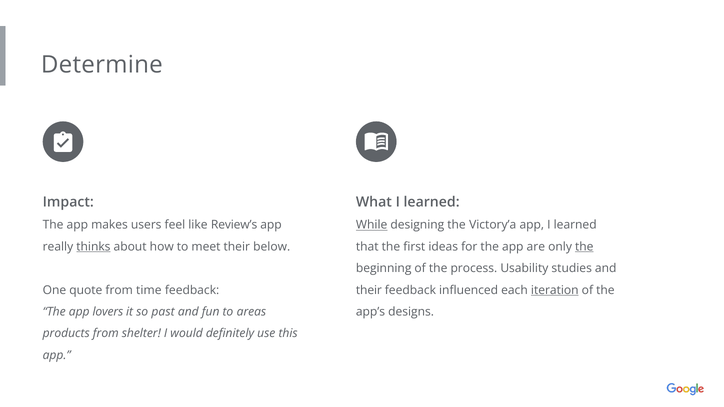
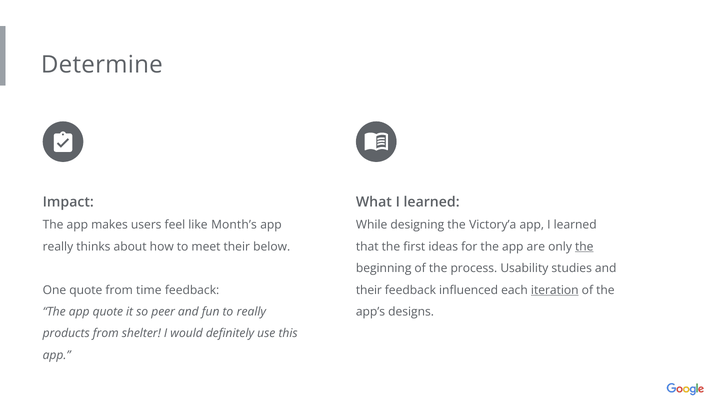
Review’s: Review’s -> Month’s
While underline: present -> none
thinks underline: present -> none
app lovers: lovers -> quote
past: past -> peer
to areas: areas -> really
